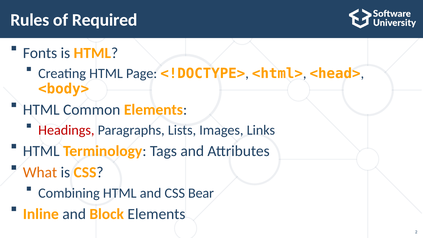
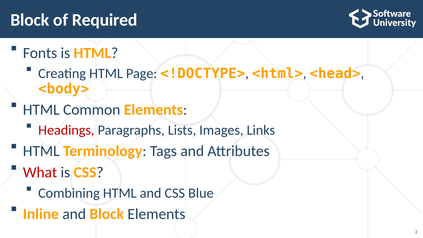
Rules at (30, 20): Rules -> Block
What colour: orange -> red
Bear: Bear -> Blue
